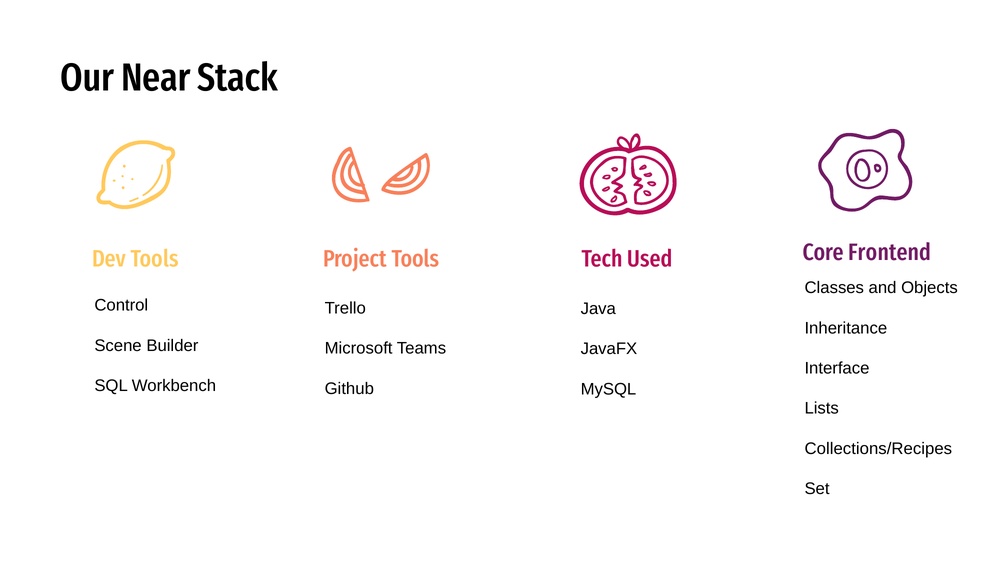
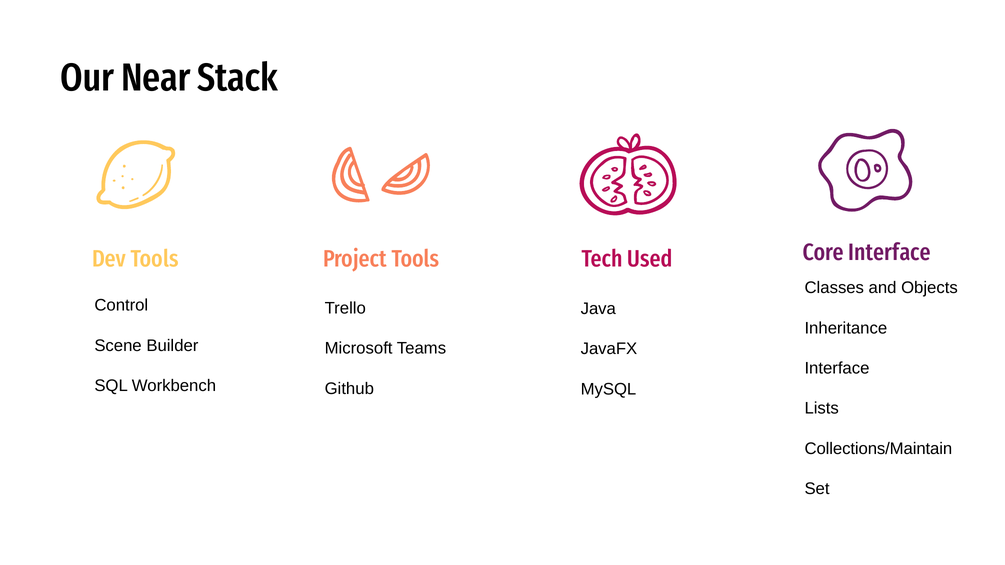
Core Frontend: Frontend -> Interface
Collections/Recipes: Collections/Recipes -> Collections/Maintain
